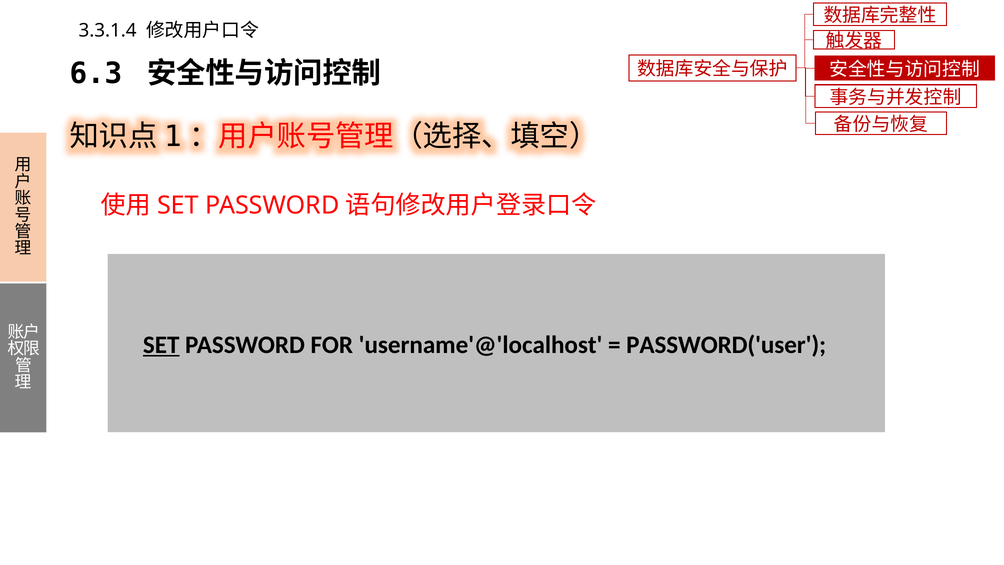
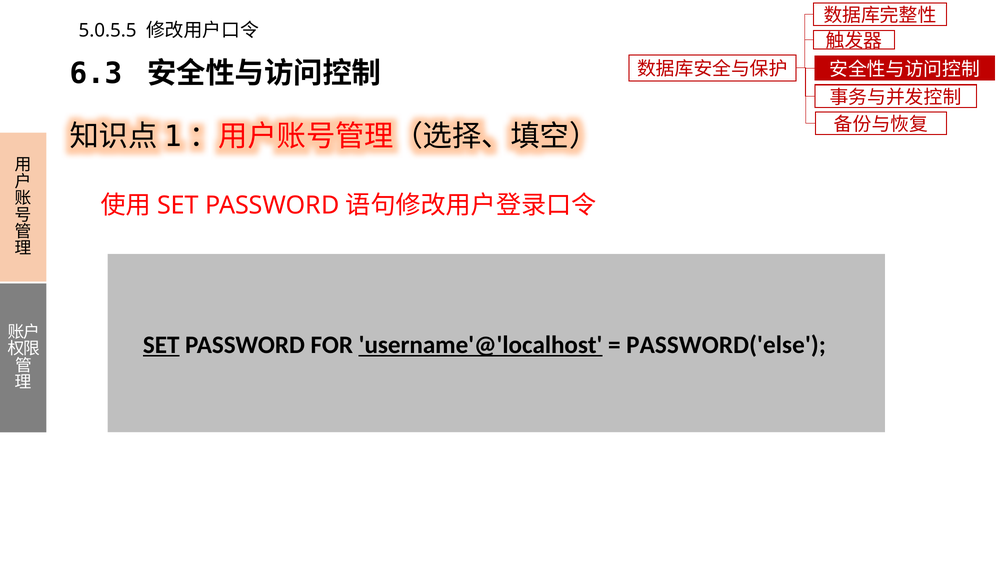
3.3.1.4: 3.3.1.4 -> 5.0.5.5
username'@'localhost underline: none -> present
PASSWORD('user: PASSWORD('user -> PASSWORD('else
